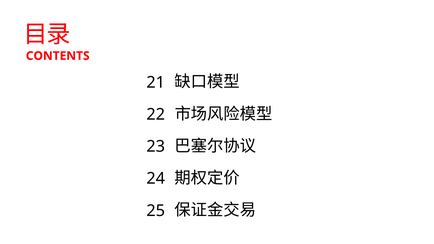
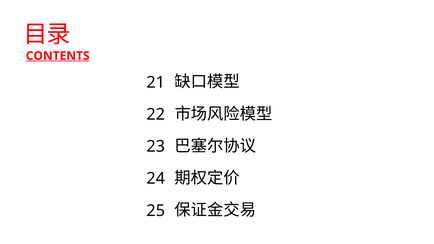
CONTENTS underline: none -> present
